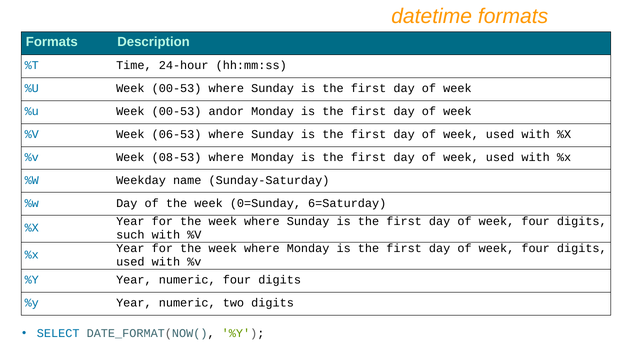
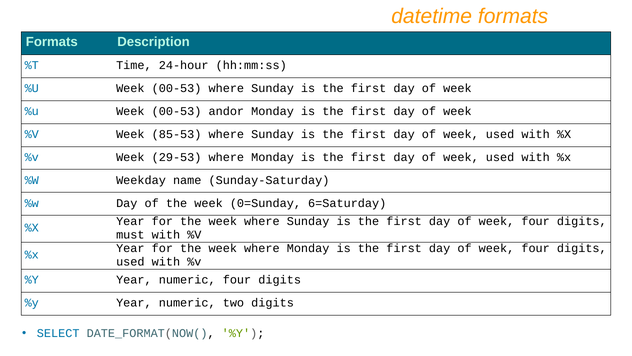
06-53: 06-53 -> 85-53
08-53: 08-53 -> 29-53
such: such -> must
